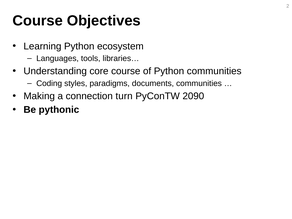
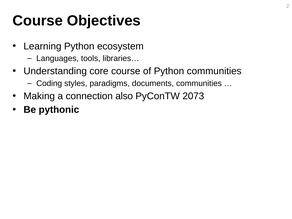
turn: turn -> also
2090: 2090 -> 2073
